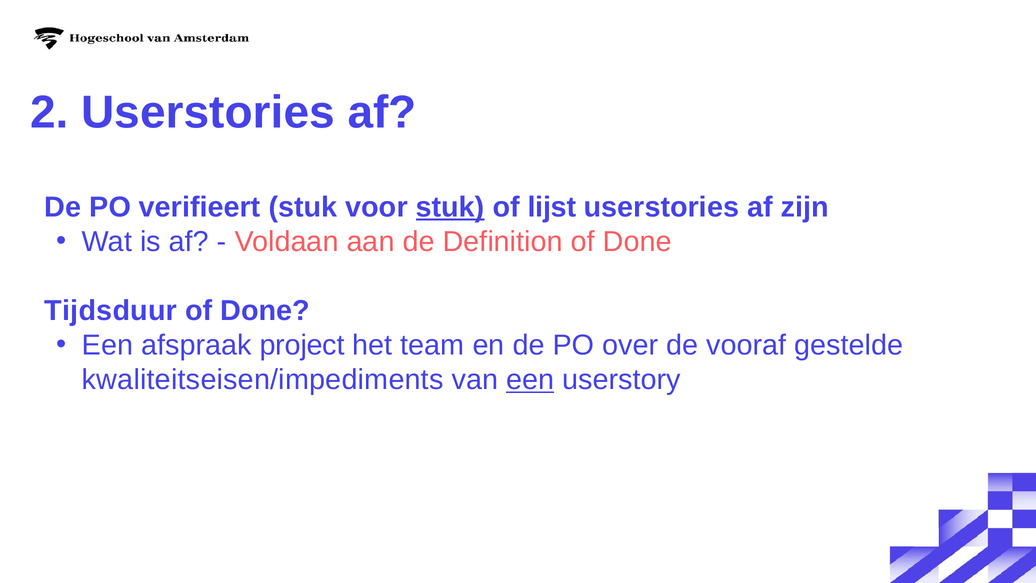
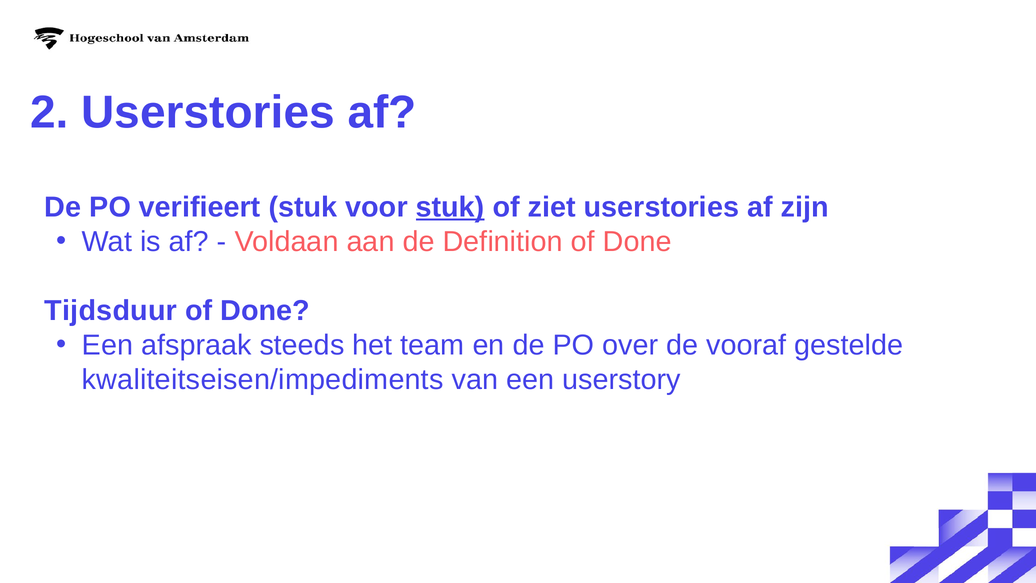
lijst: lijst -> ziet
project: project -> steeds
een at (530, 380) underline: present -> none
